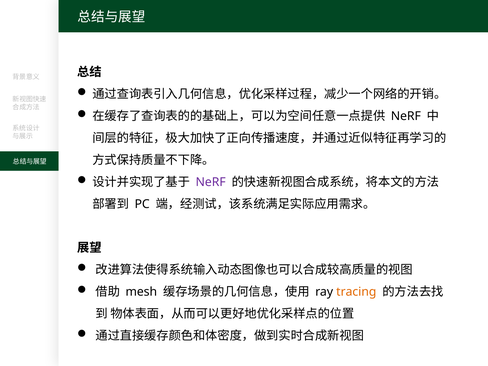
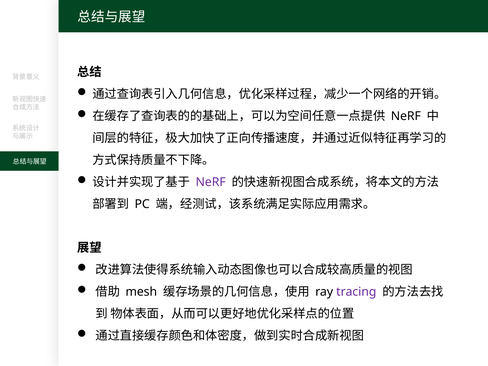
tracing colour: orange -> purple
